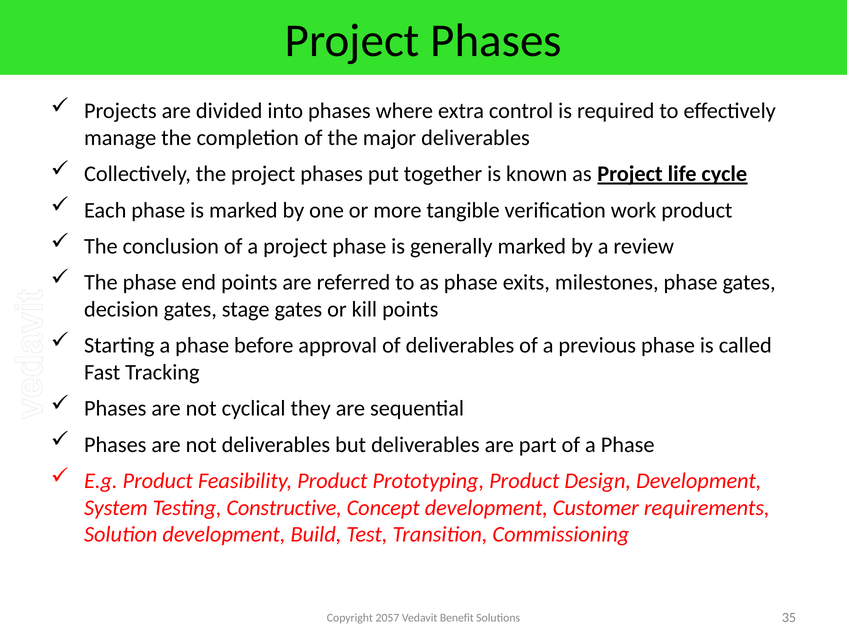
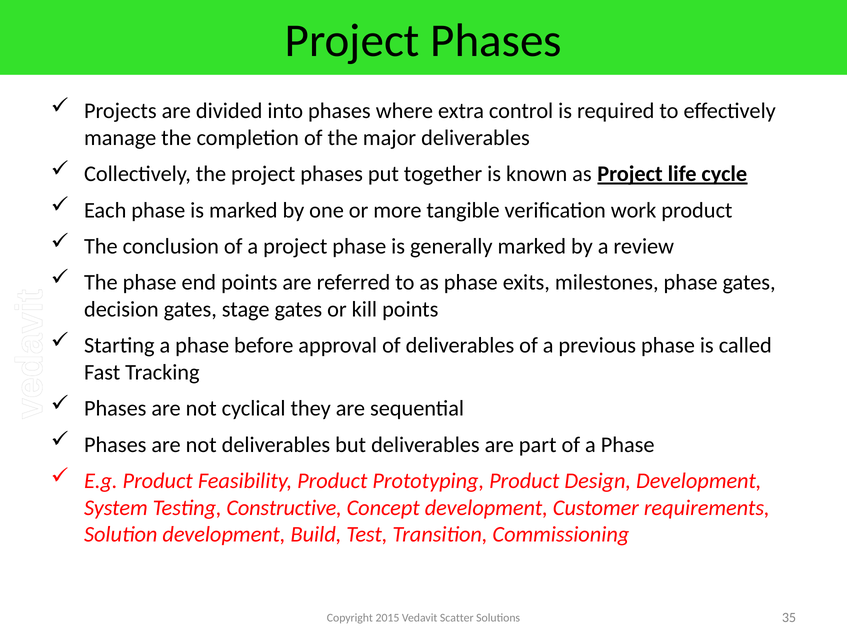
2057: 2057 -> 2015
Benefit: Benefit -> Scatter
